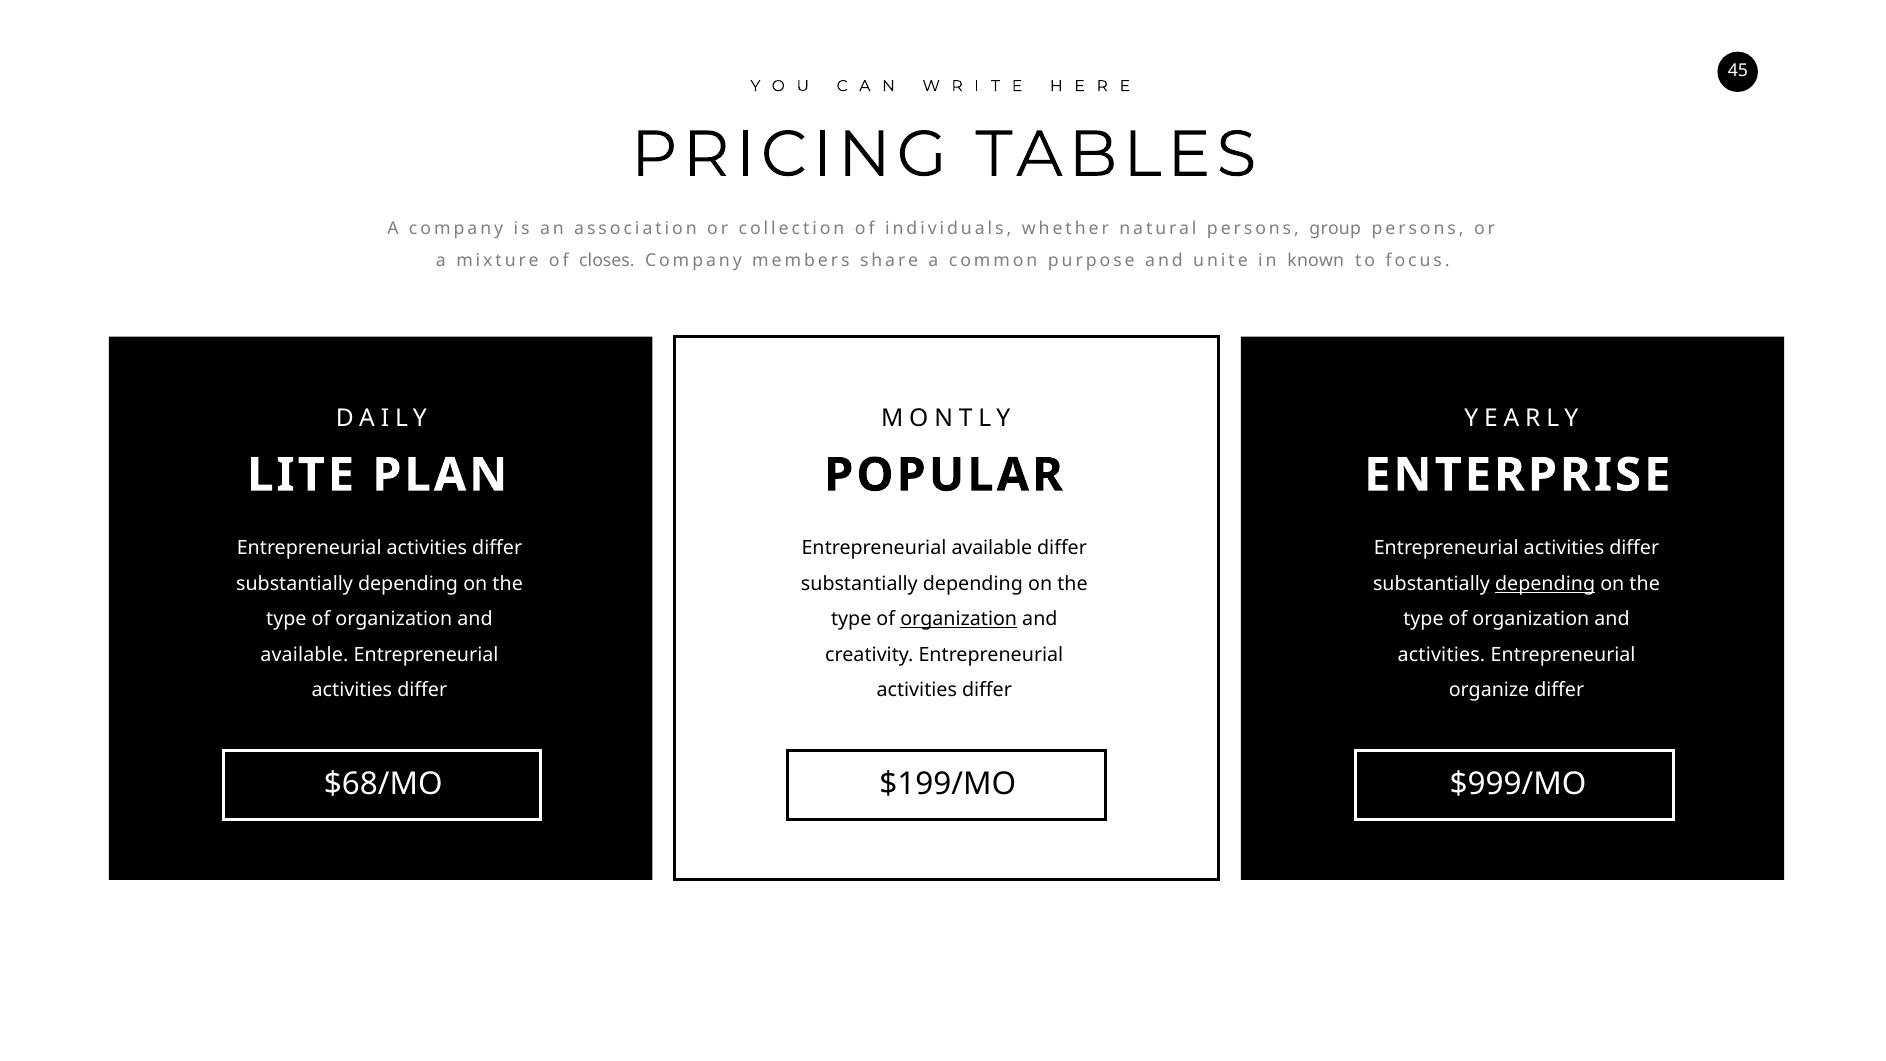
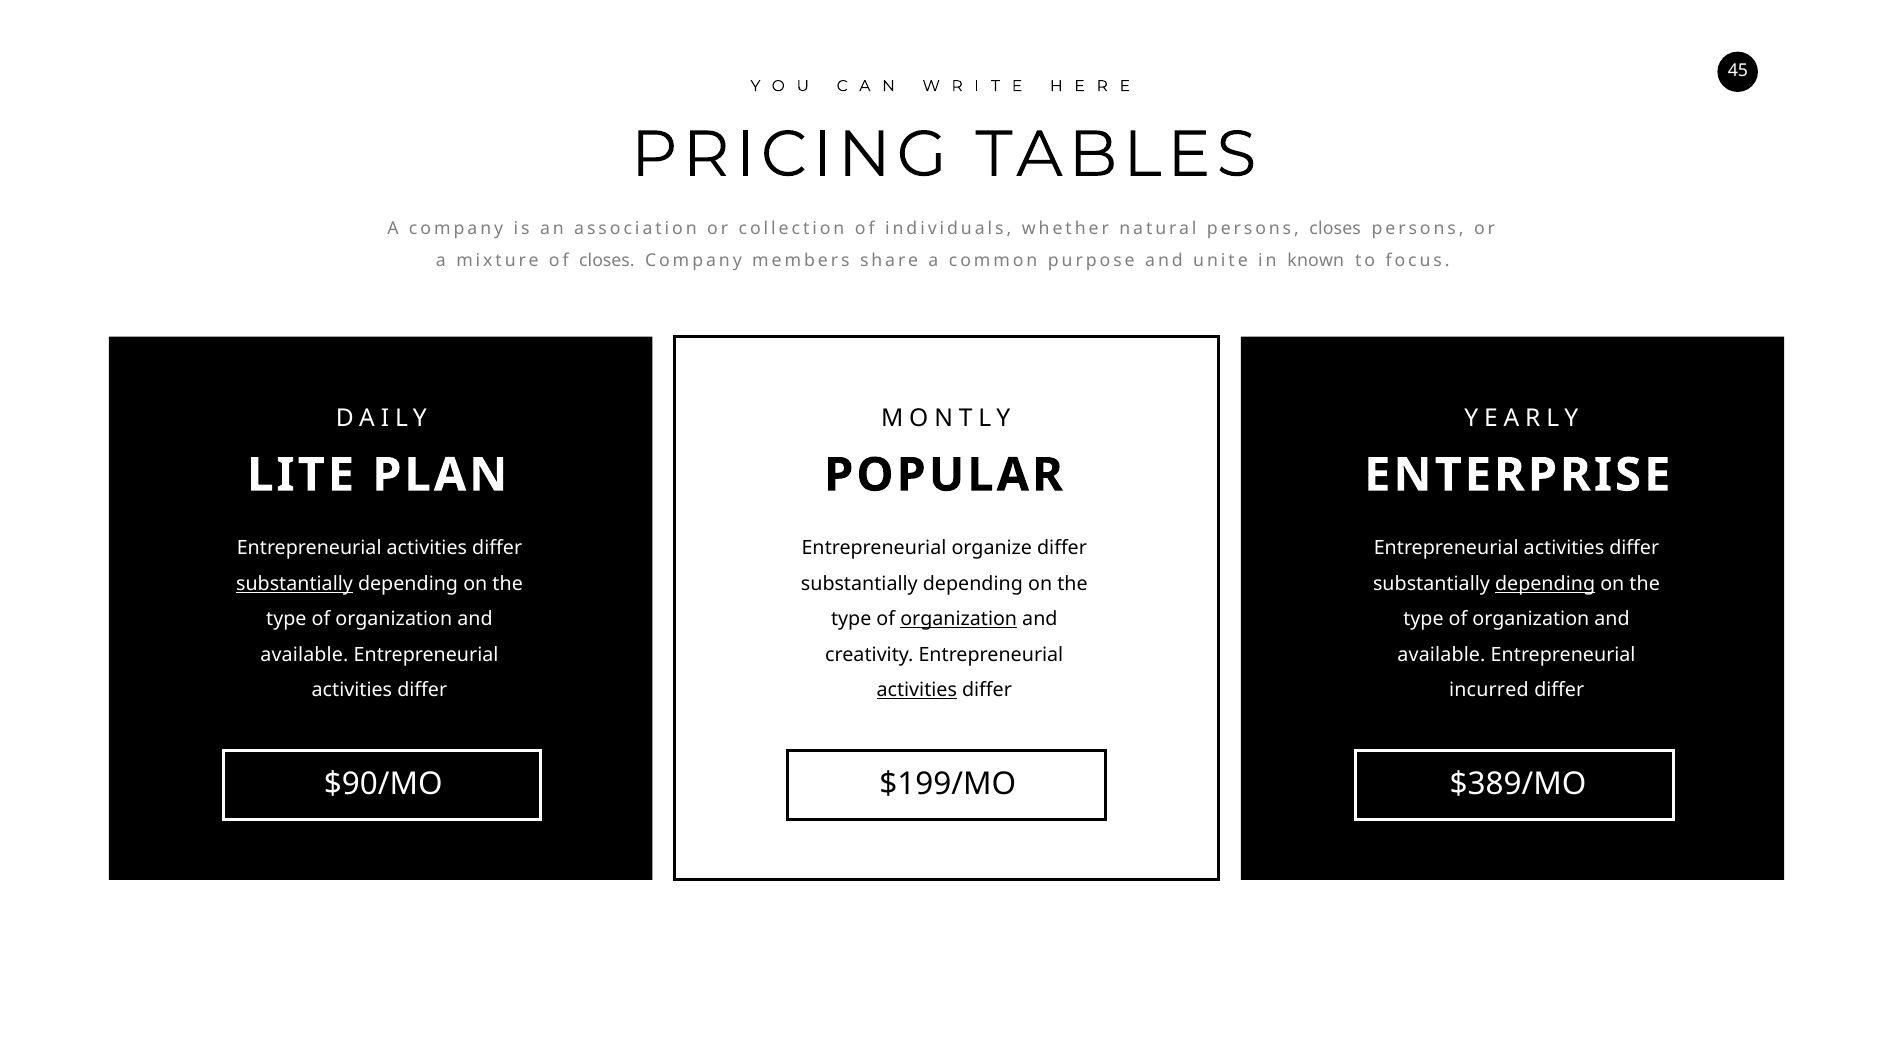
persons group: group -> closes
Entrepreneurial available: available -> organize
substantially at (295, 584) underline: none -> present
activities at (1441, 655): activities -> available
activities at (917, 690) underline: none -> present
organize: organize -> incurred
$68/MO: $68/MO -> $90/MO
$999/MO: $999/MO -> $389/MO
